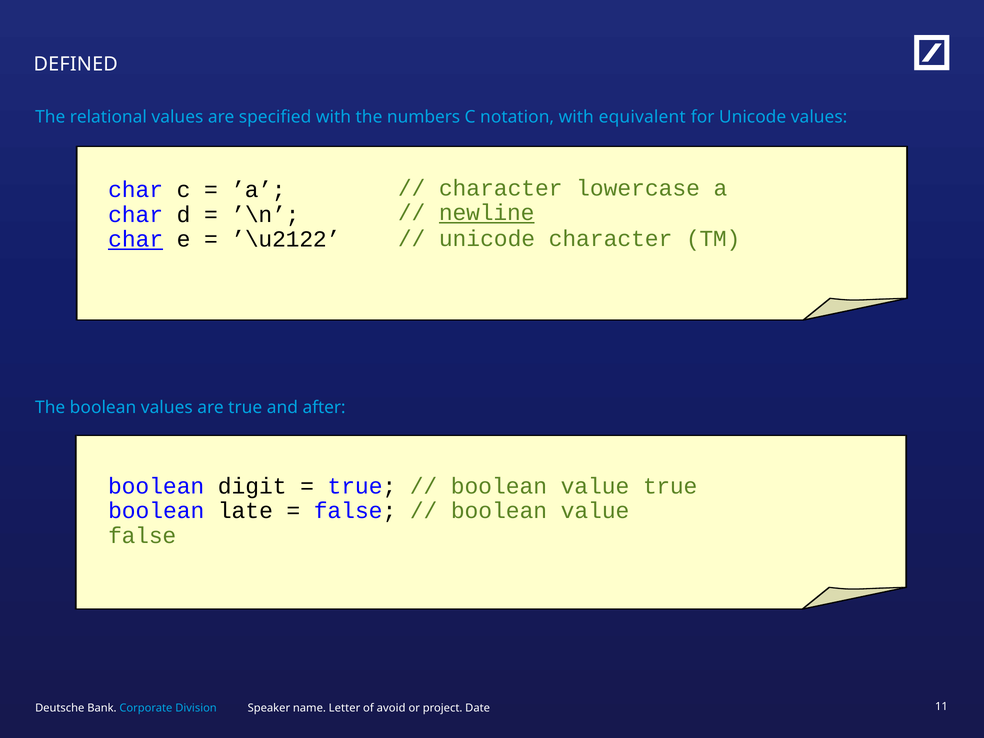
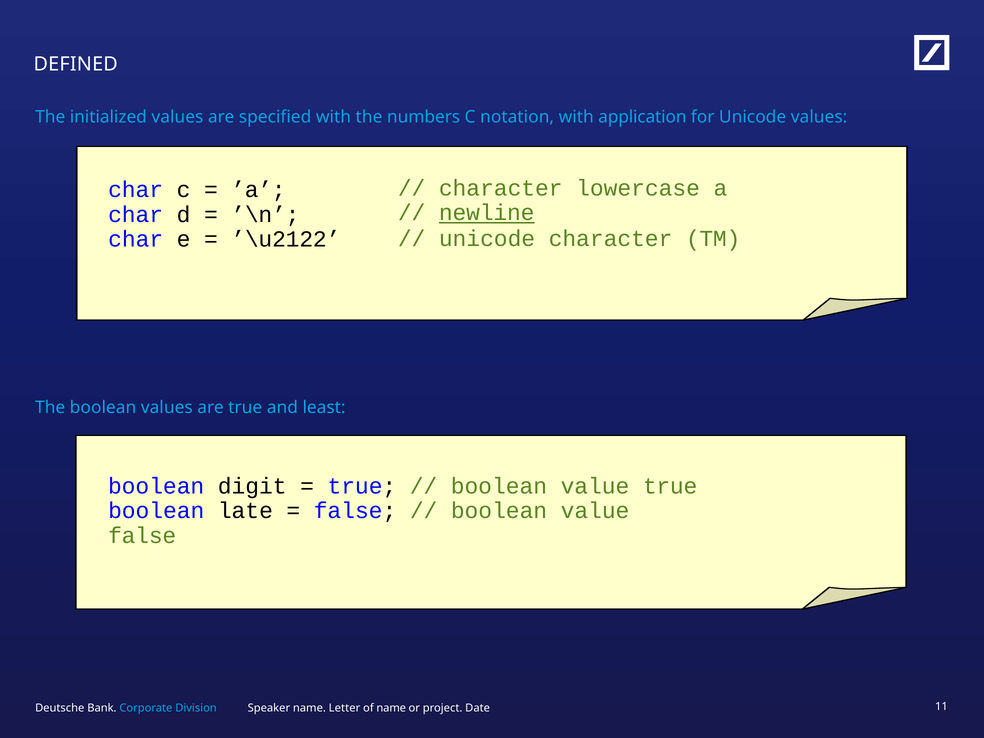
relational: relational -> initialized
equivalent: equivalent -> application
char at (136, 239) underline: present -> none
after: after -> least
of avoid: avoid -> name
